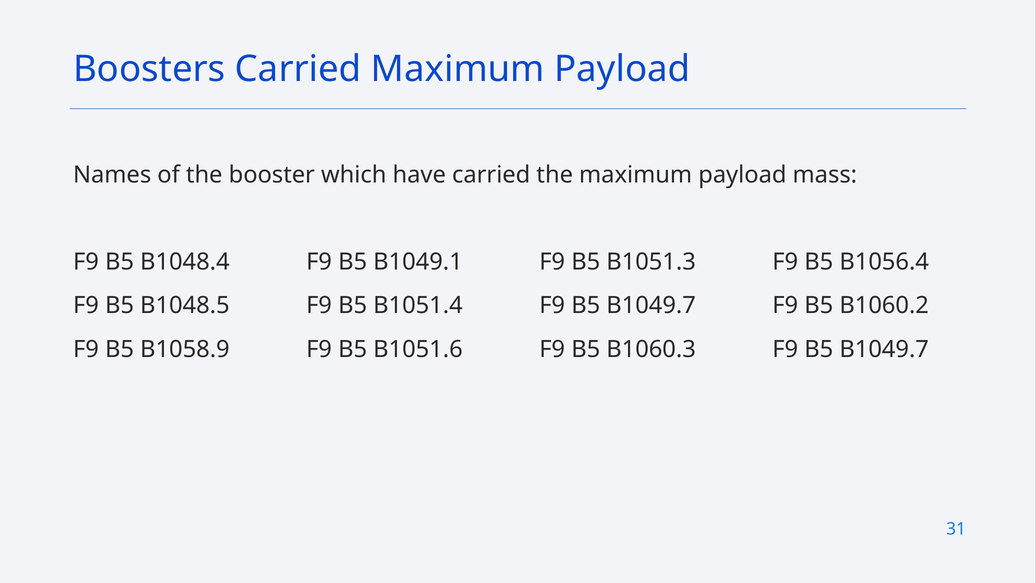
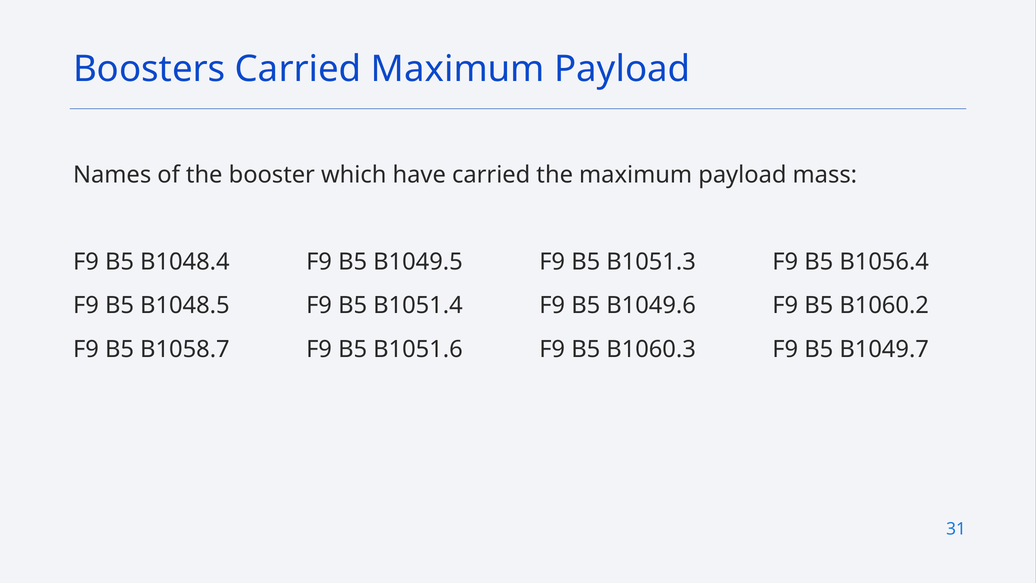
B1049.1: B1049.1 -> B1049.5
B1051.4 F9 B5 B1049.7: B1049.7 -> B1049.6
B1058.9: B1058.9 -> B1058.7
